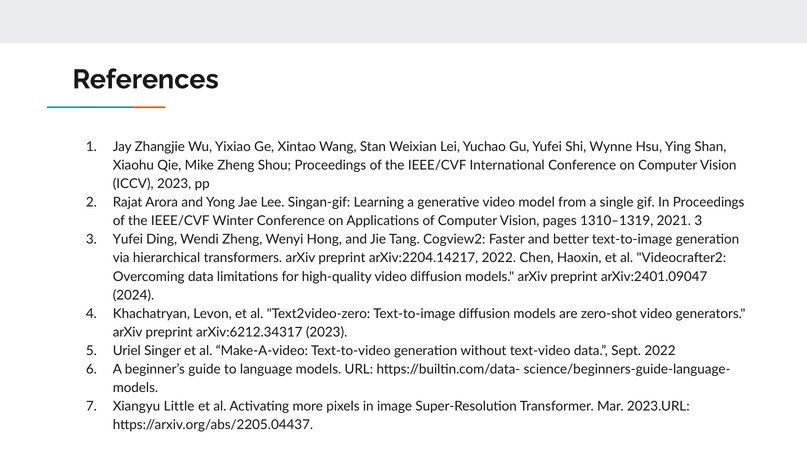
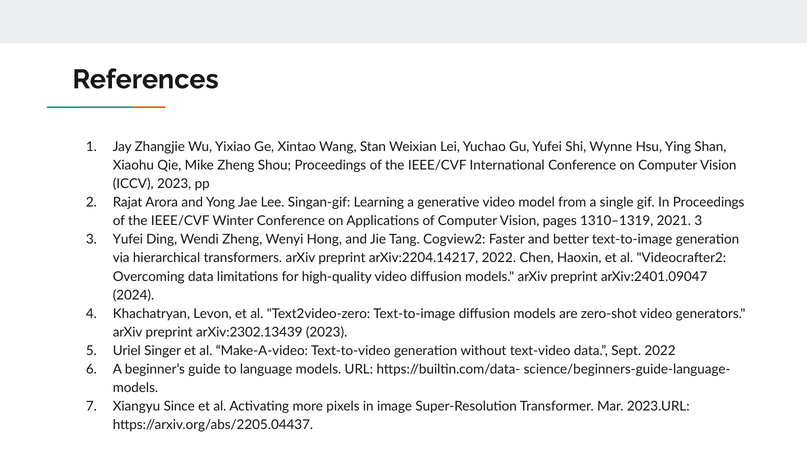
arXiv:6212.34317: arXiv:6212.34317 -> arXiv:2302.13439
Little: Little -> Since
